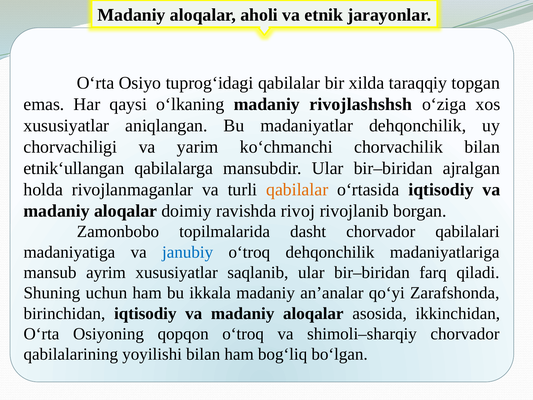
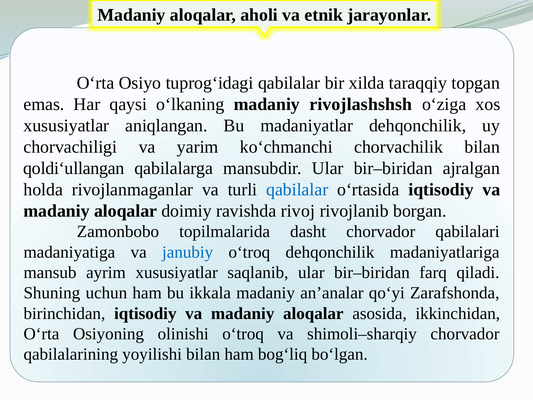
etnik‘ullangan: etnik‘ullangan -> qoldi‘ullangan
qabilalar at (297, 189) colour: orange -> blue
qopqon: qopqon -> olinishi
